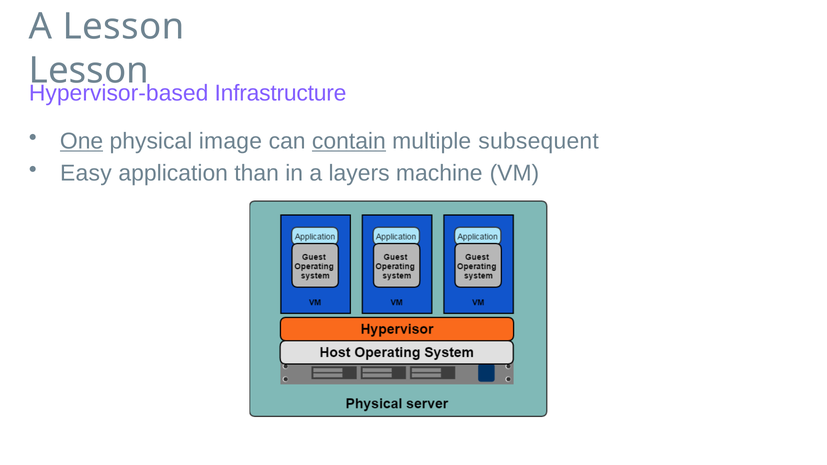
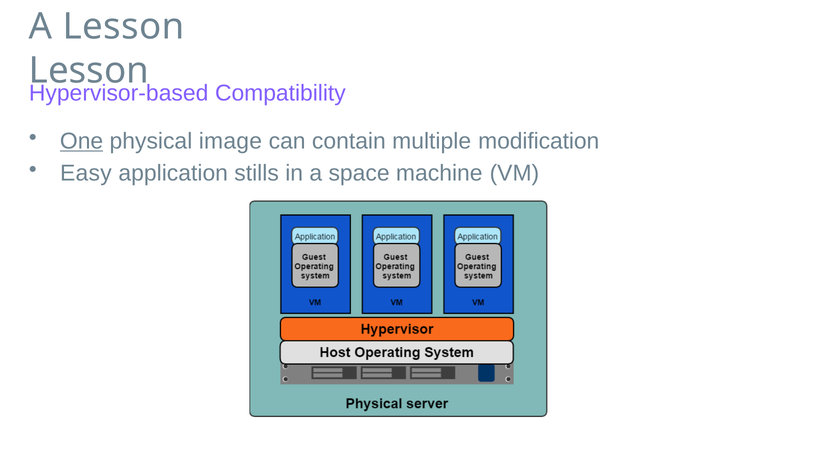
Infrastructure: Infrastructure -> Compatibility
contain underline: present -> none
subsequent: subsequent -> modification
than: than -> stills
layers: layers -> space
